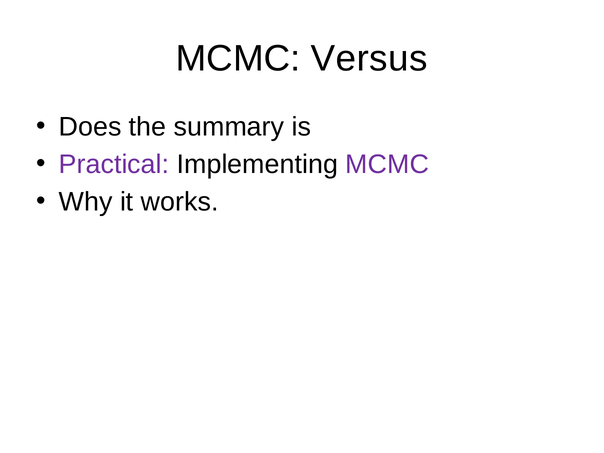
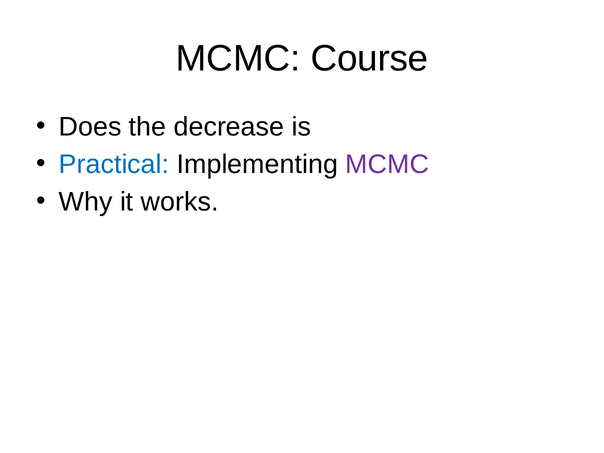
Versus: Versus -> Course
summary: summary -> decrease
Practical colour: purple -> blue
